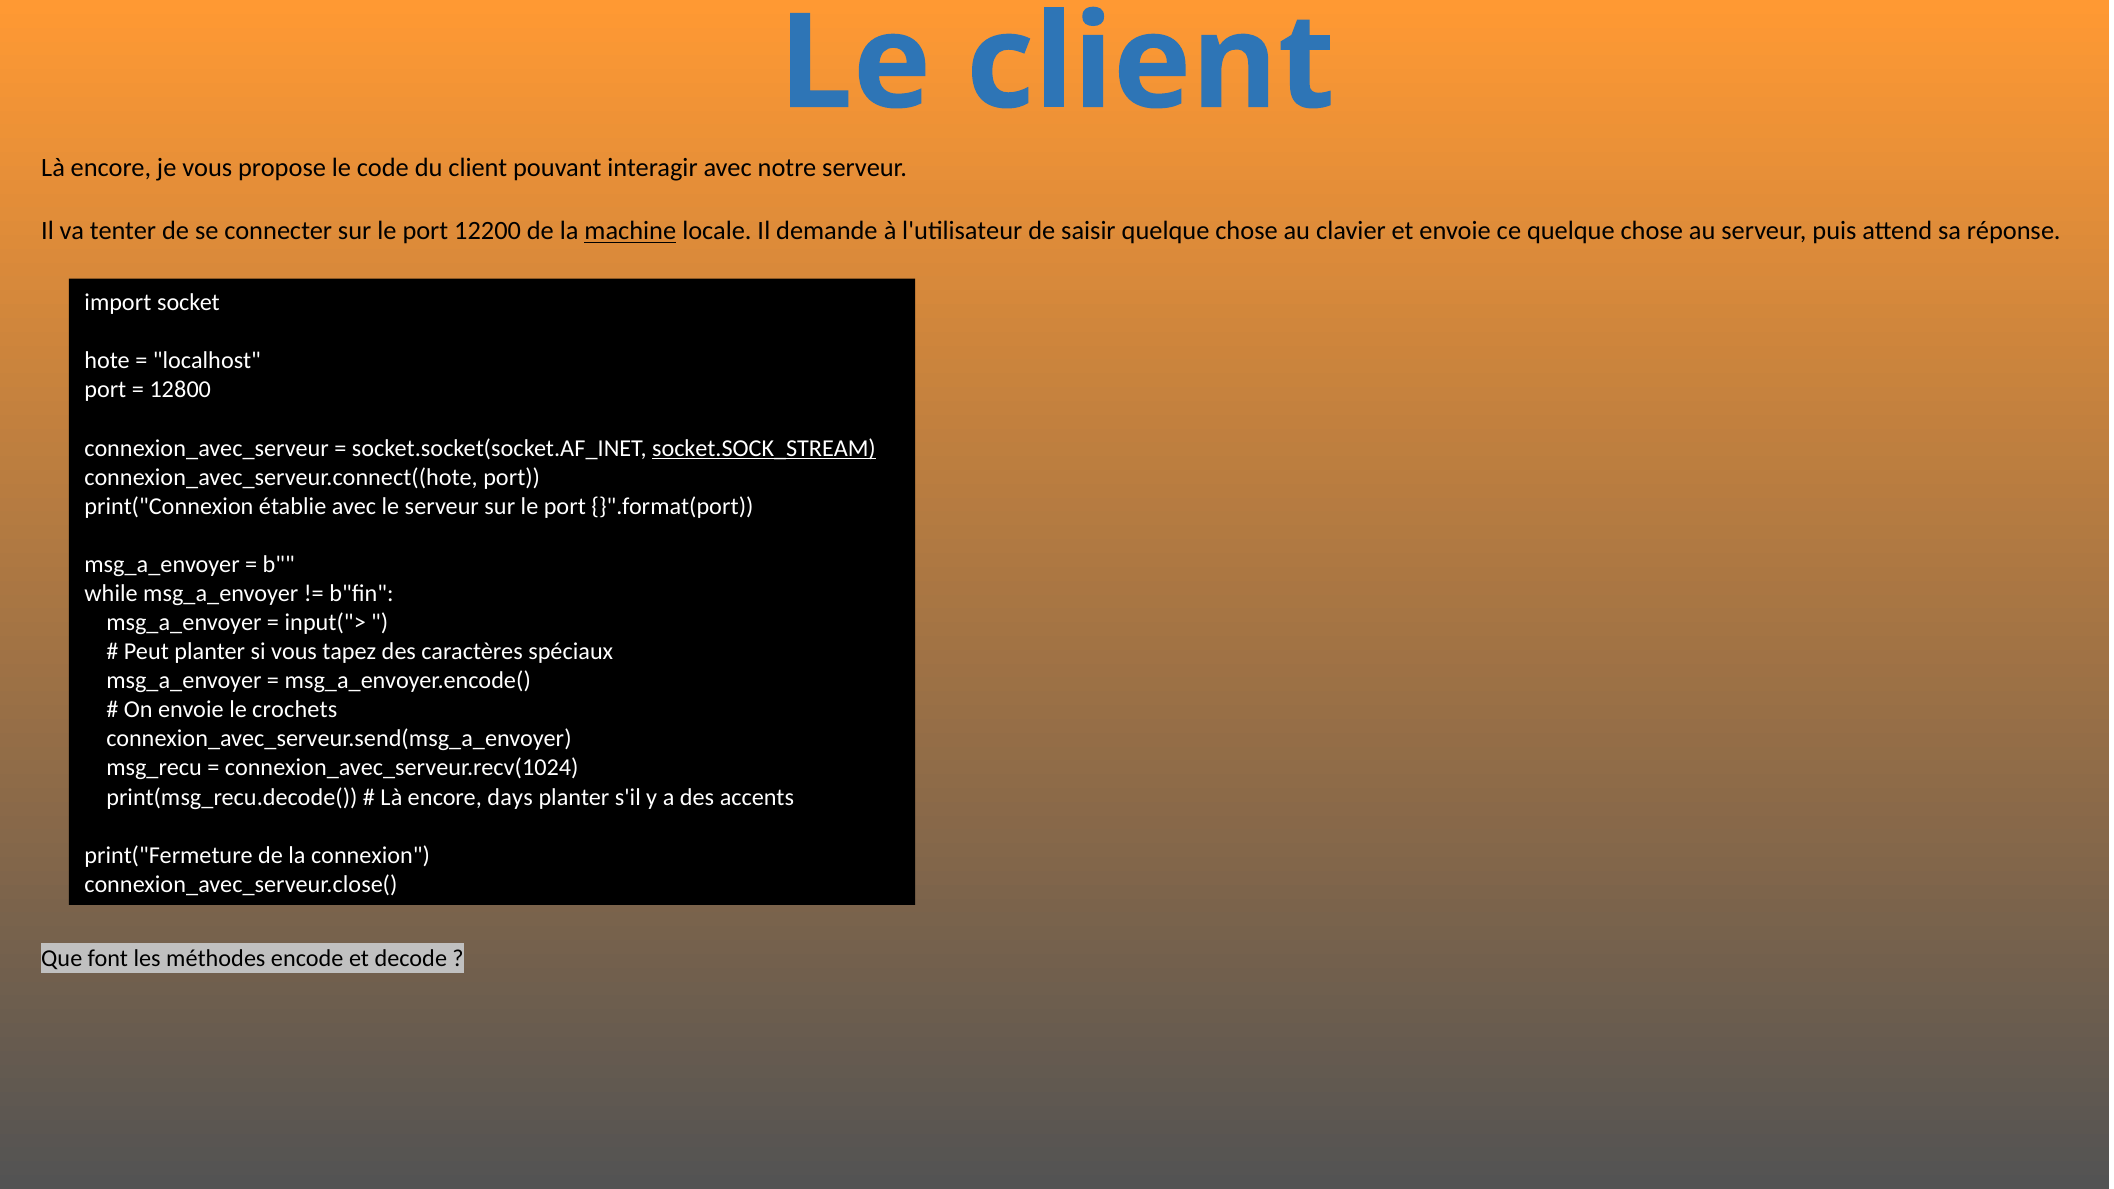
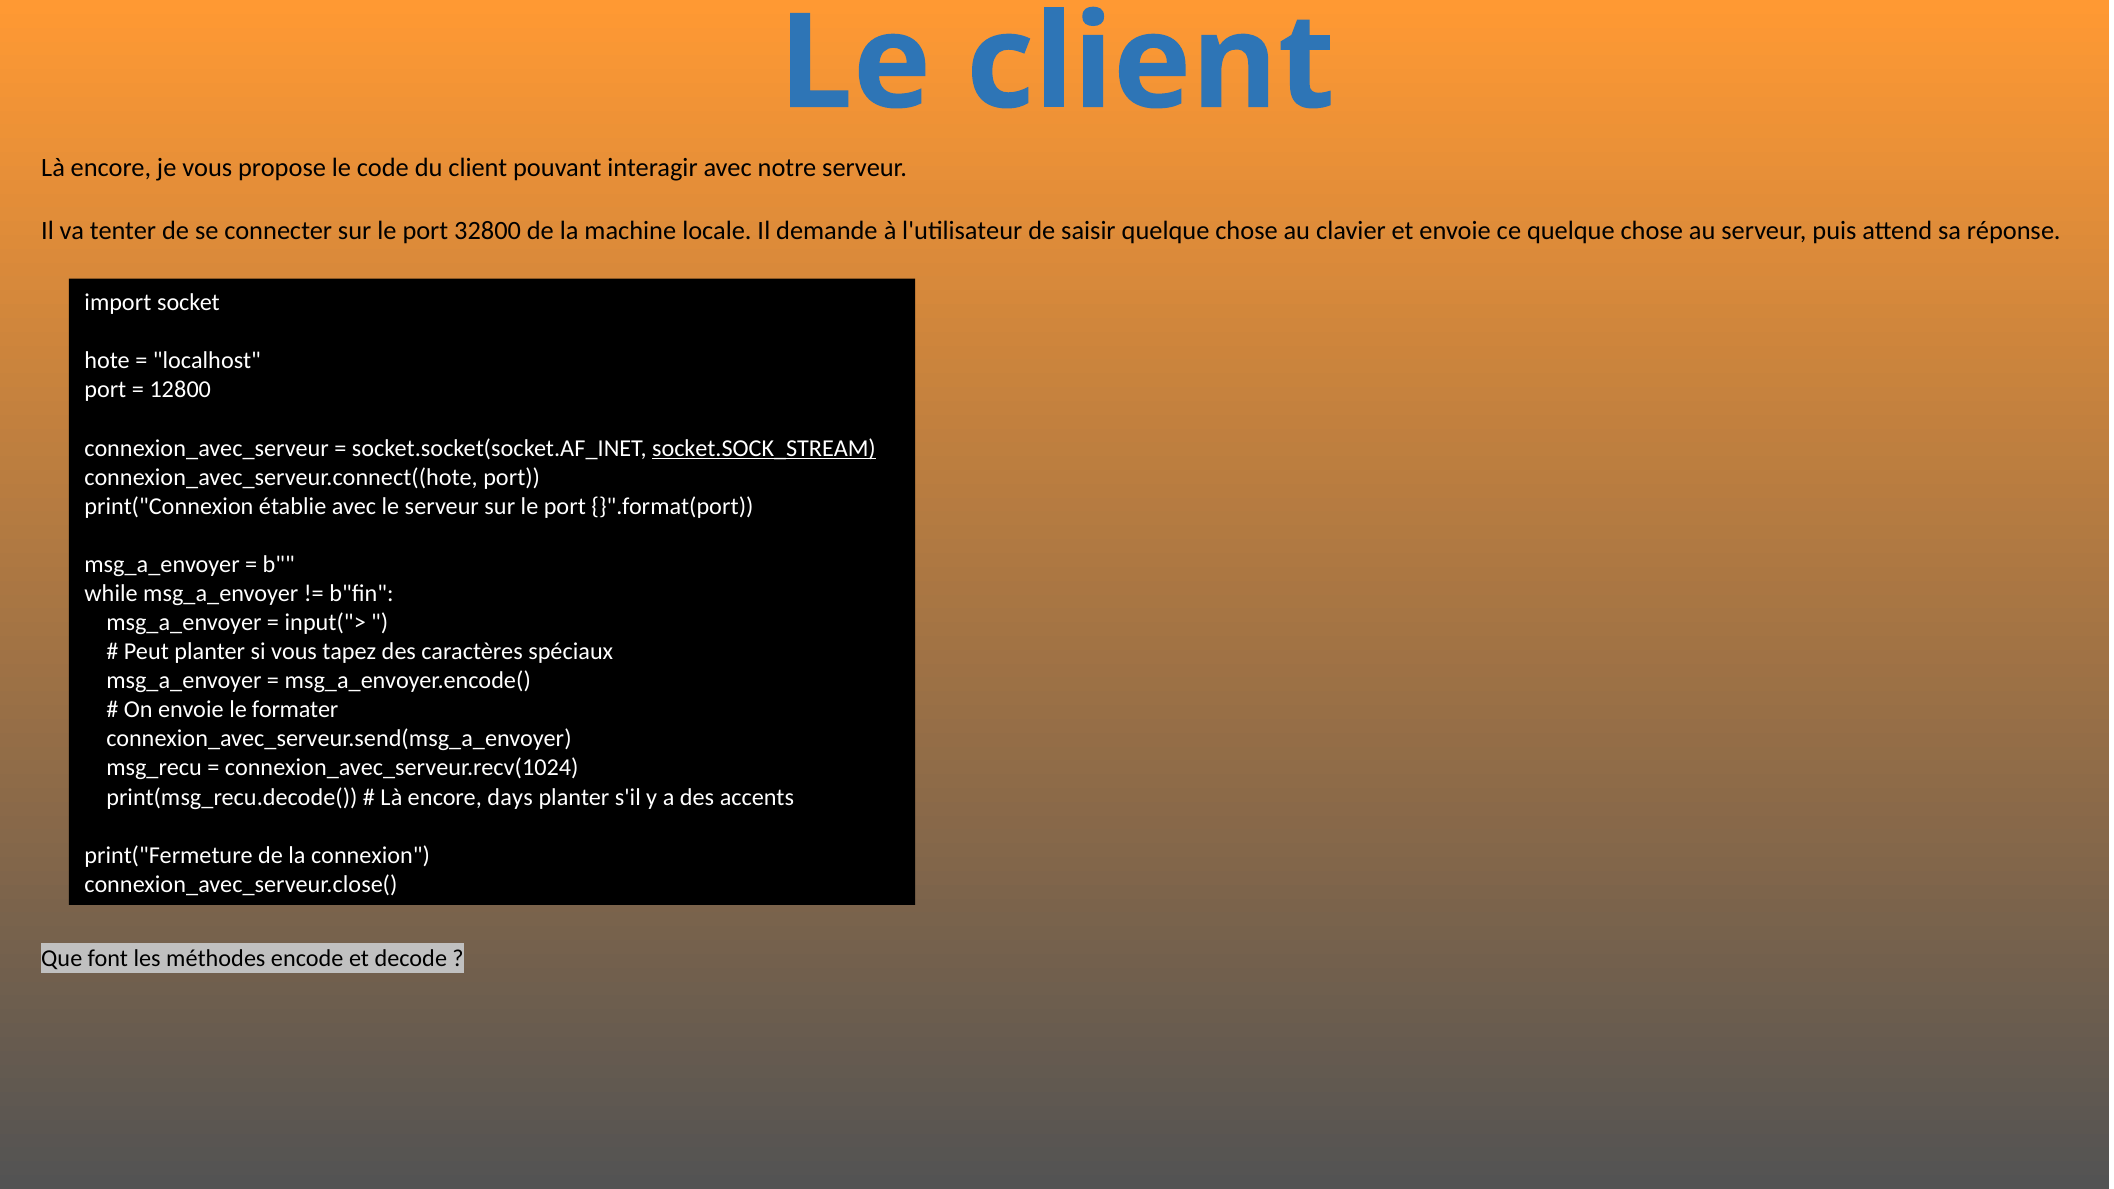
12200: 12200 -> 32800
machine underline: present -> none
crochets: crochets -> formater
